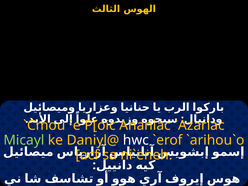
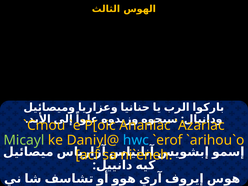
hwc colour: white -> light blue
